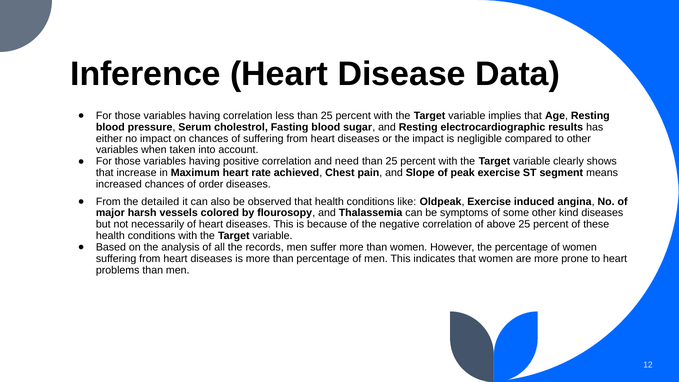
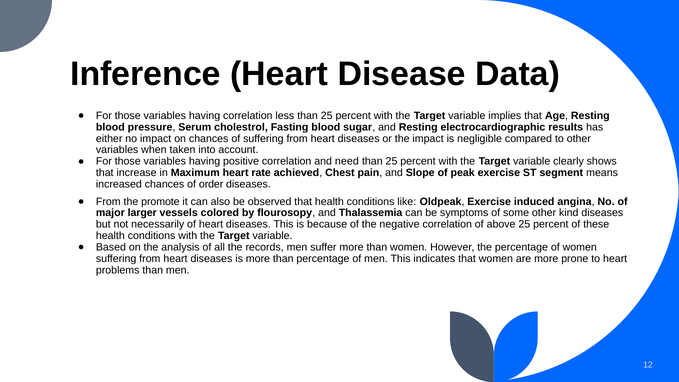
detailed: detailed -> promote
harsh: harsh -> larger
